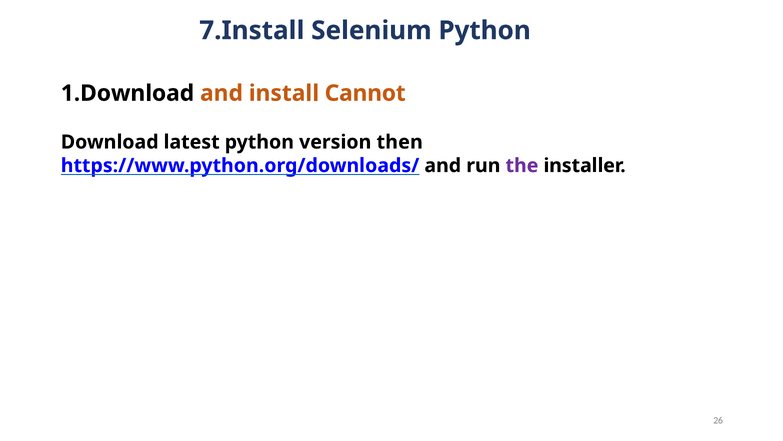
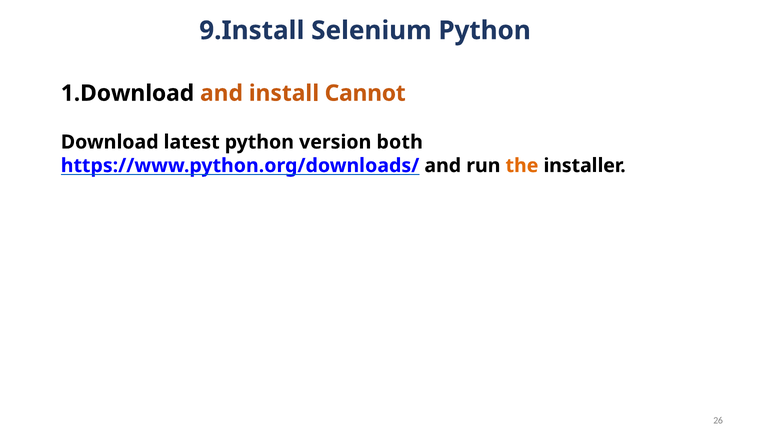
7.Install: 7.Install -> 9.Install
then: then -> both
the colour: purple -> orange
